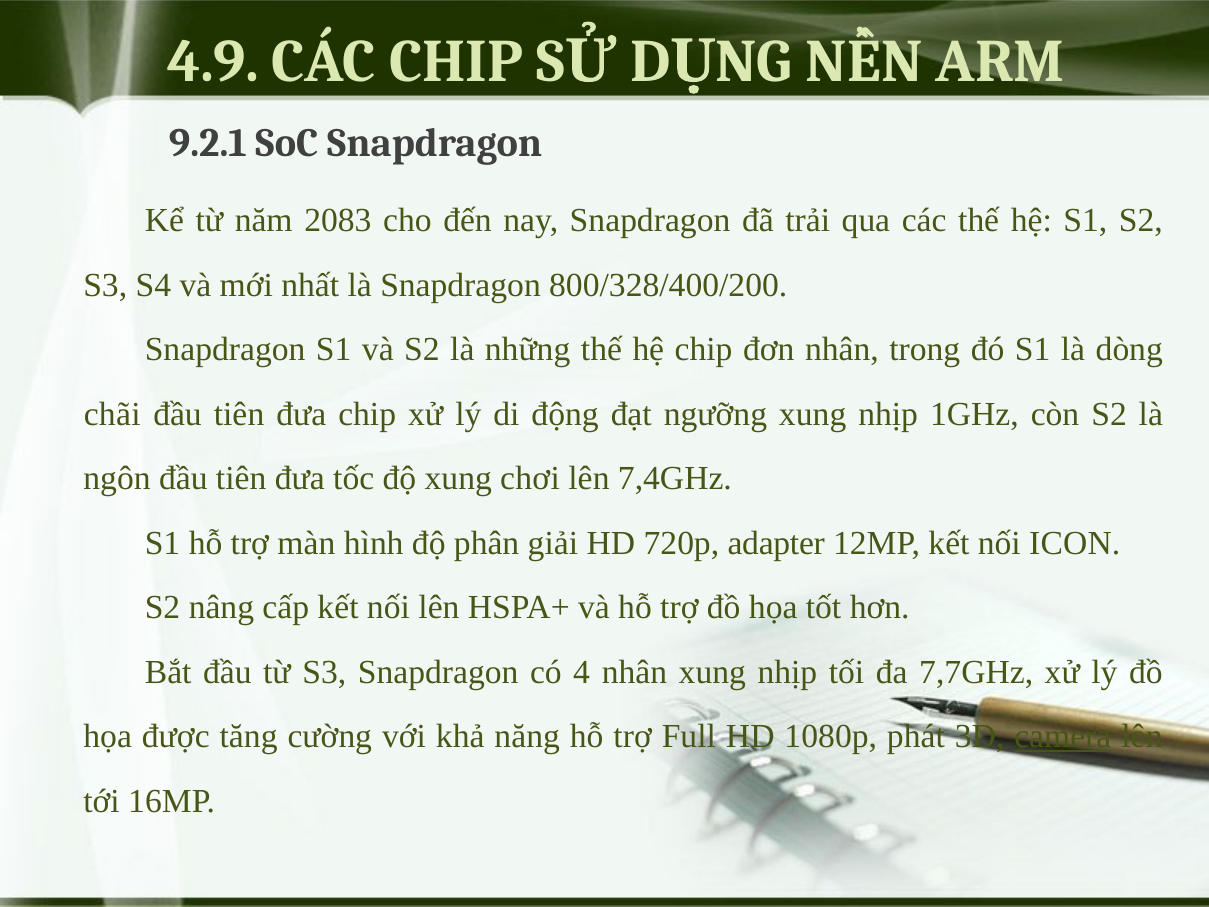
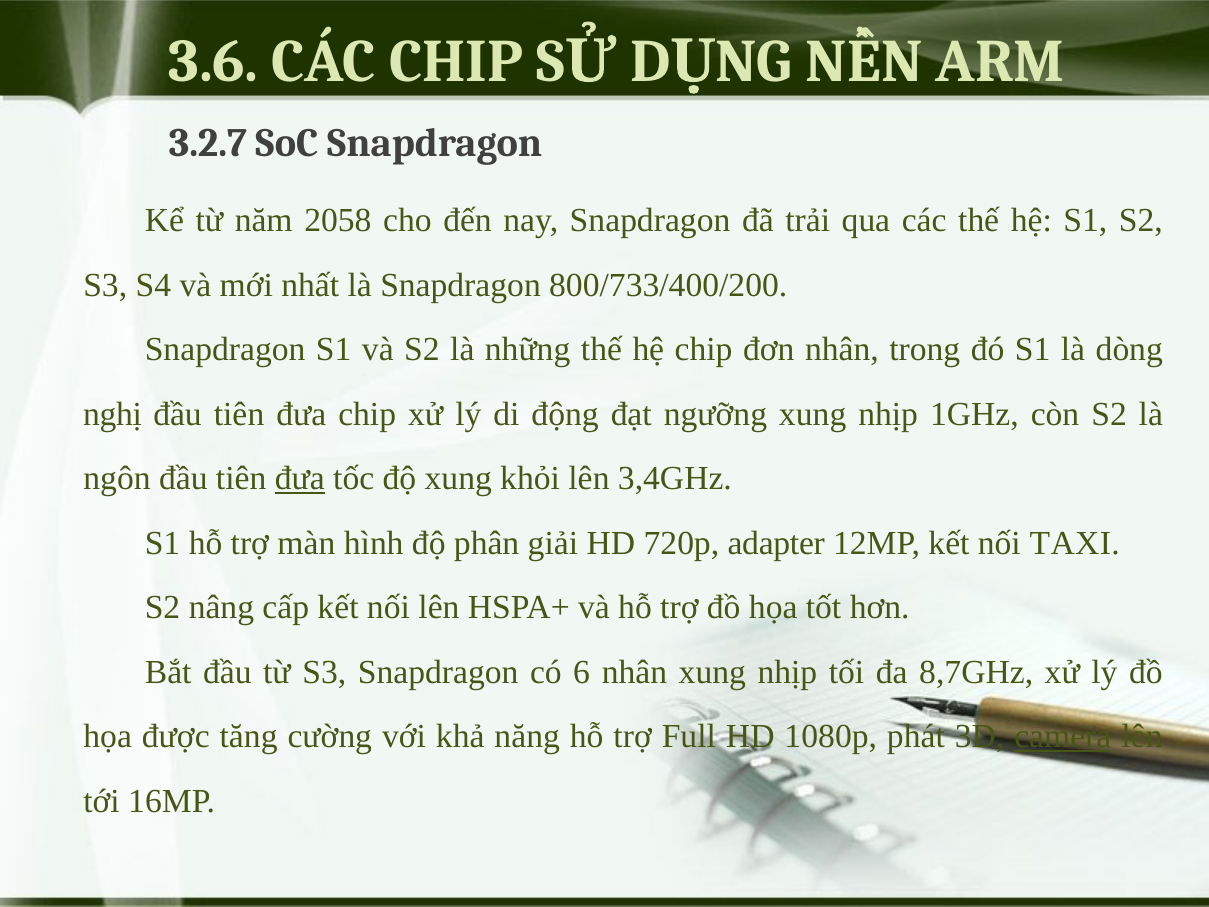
4.9: 4.9 -> 3.6
9.2.1: 9.2.1 -> 3.2.7
2083: 2083 -> 2058
800/328/400/200: 800/328/400/200 -> 800/733/400/200
chãi: chãi -> nghị
đưa at (300, 478) underline: none -> present
chơi: chơi -> khỏi
7,4GHz: 7,4GHz -> 3,4GHz
ICON: ICON -> TAXI
4: 4 -> 6
7,7GHz: 7,7GHz -> 8,7GHz
